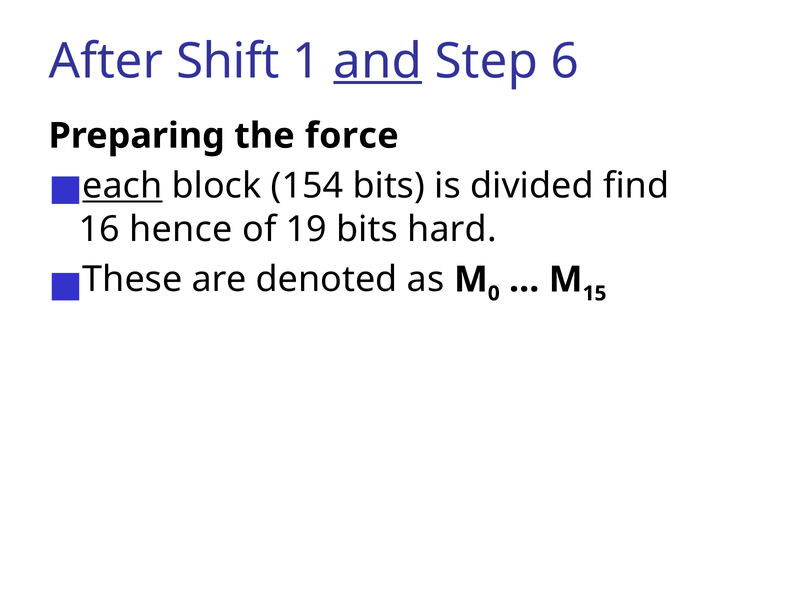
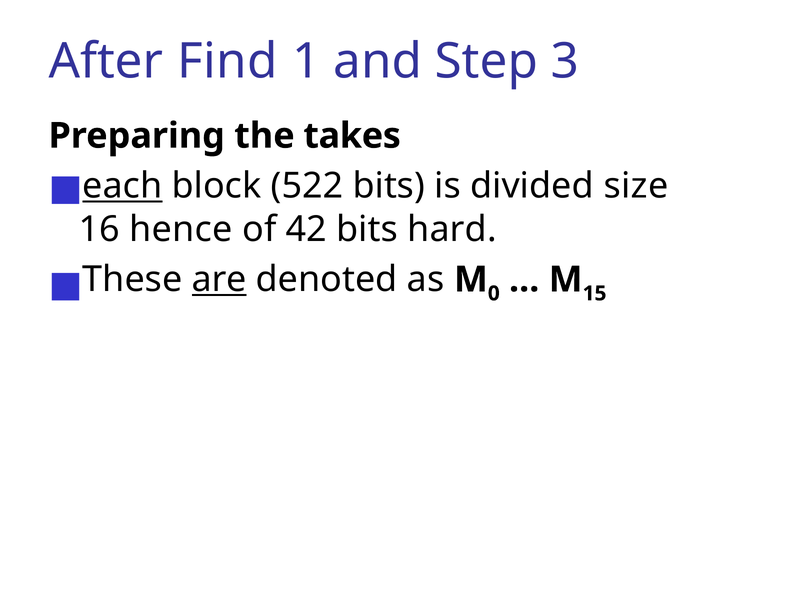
Shift: Shift -> Find
and underline: present -> none
6: 6 -> 3
force: force -> takes
154: 154 -> 522
find: find -> size
19: 19 -> 42
are underline: none -> present
